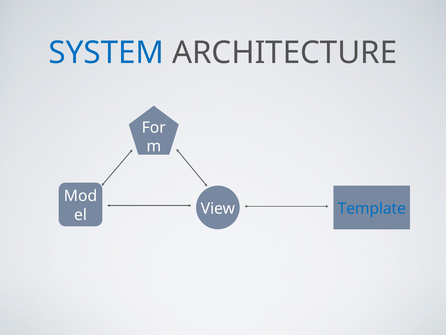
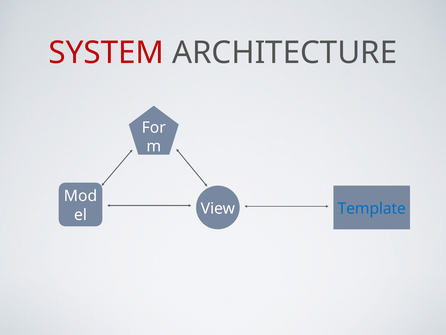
SYSTEM colour: blue -> red
